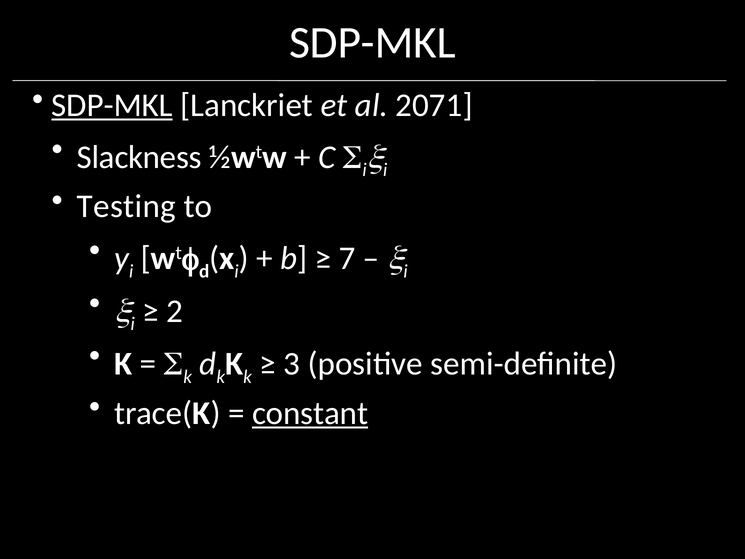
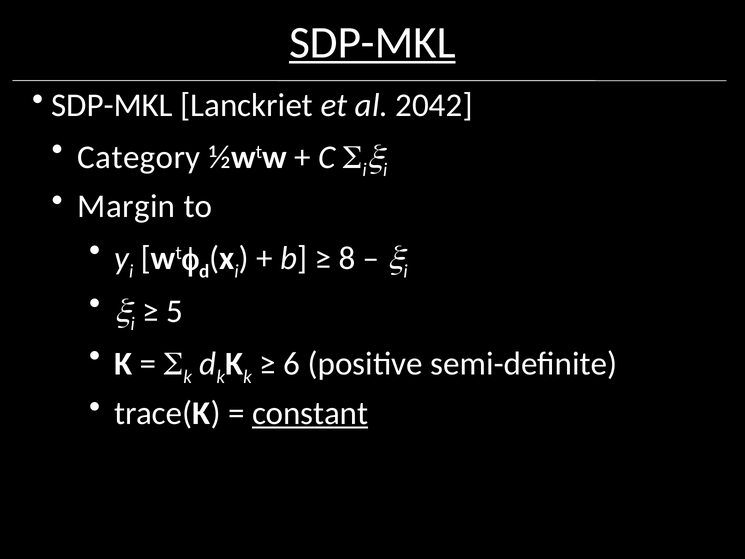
SDP-MKL at (372, 43) underline: none -> present
SDP-MKL at (112, 105) underline: present -> none
2071: 2071 -> 2042
Slackness: Slackness -> Category
Testing: Testing -> Margin
7: 7 -> 8
2: 2 -> 5
3: 3 -> 6
